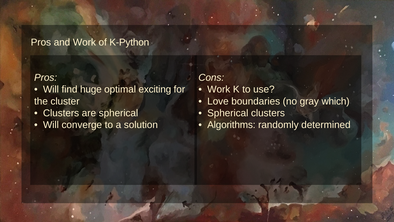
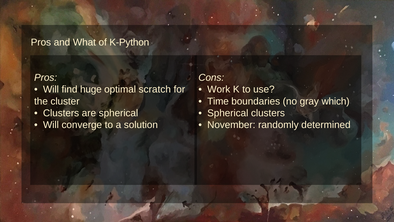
and Work: Work -> What
exciting: exciting -> scratch
Love: Love -> Time
Algorithms: Algorithms -> November
